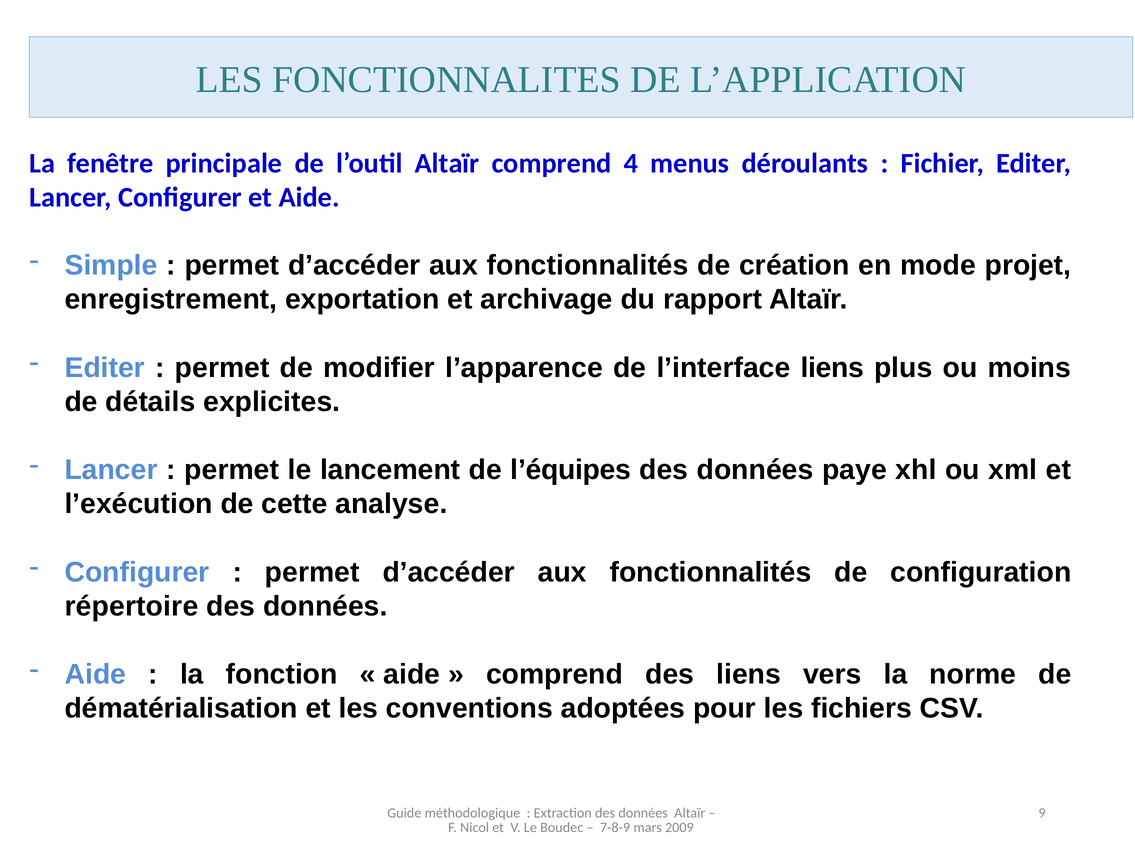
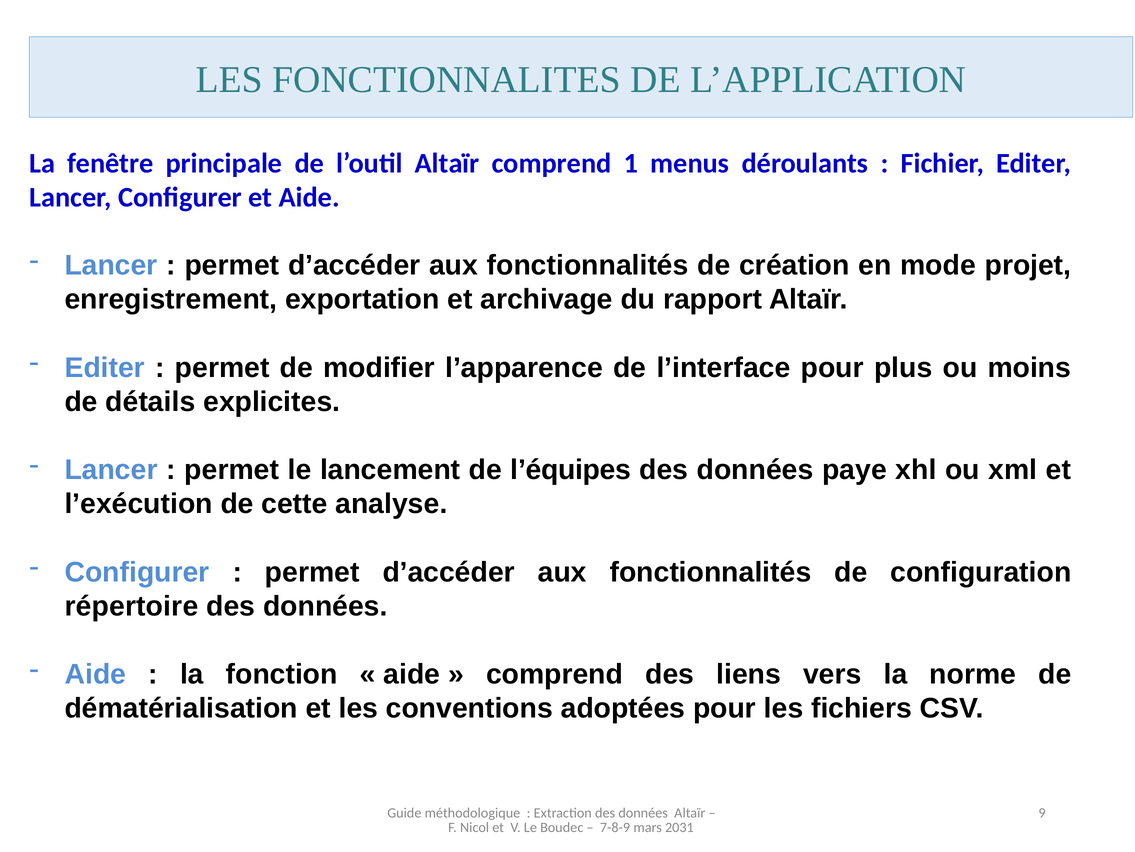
4: 4 -> 1
Simple at (111, 265): Simple -> Lancer
l’interface liens: liens -> pour
2009: 2009 -> 2031
